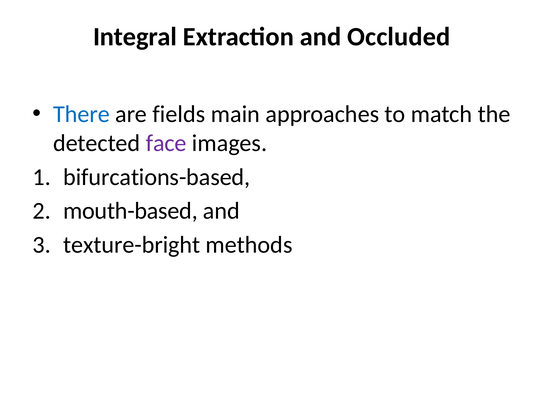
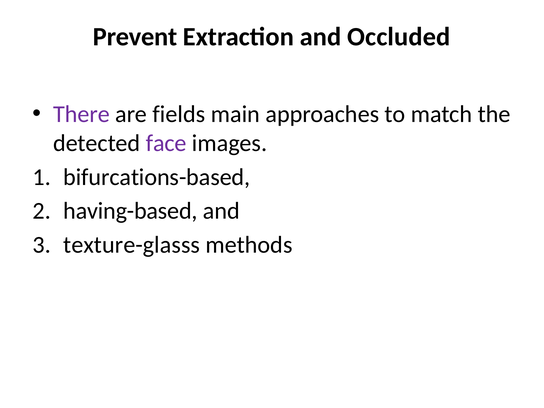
Integral: Integral -> Prevent
There colour: blue -> purple
mouth-based: mouth-based -> having-based
texture-bright: texture-bright -> texture-glasss
